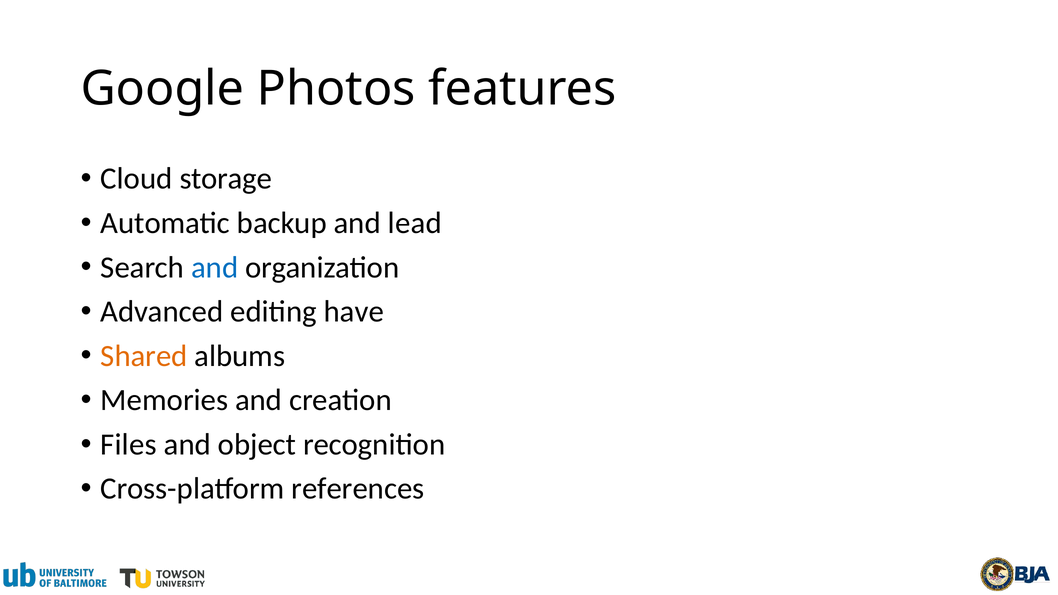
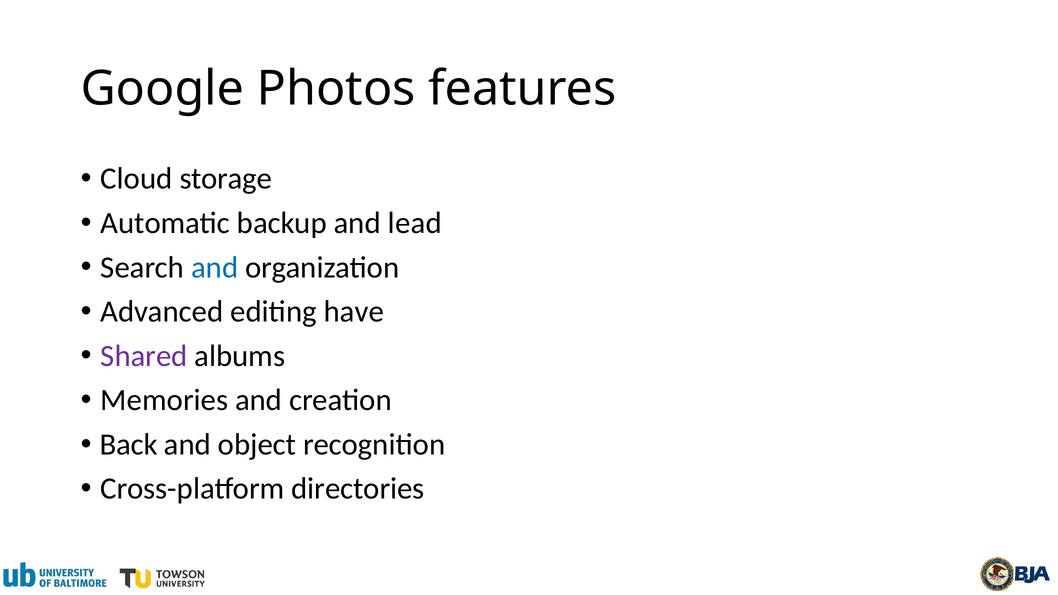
Shared colour: orange -> purple
Files: Files -> Back
references: references -> directories
